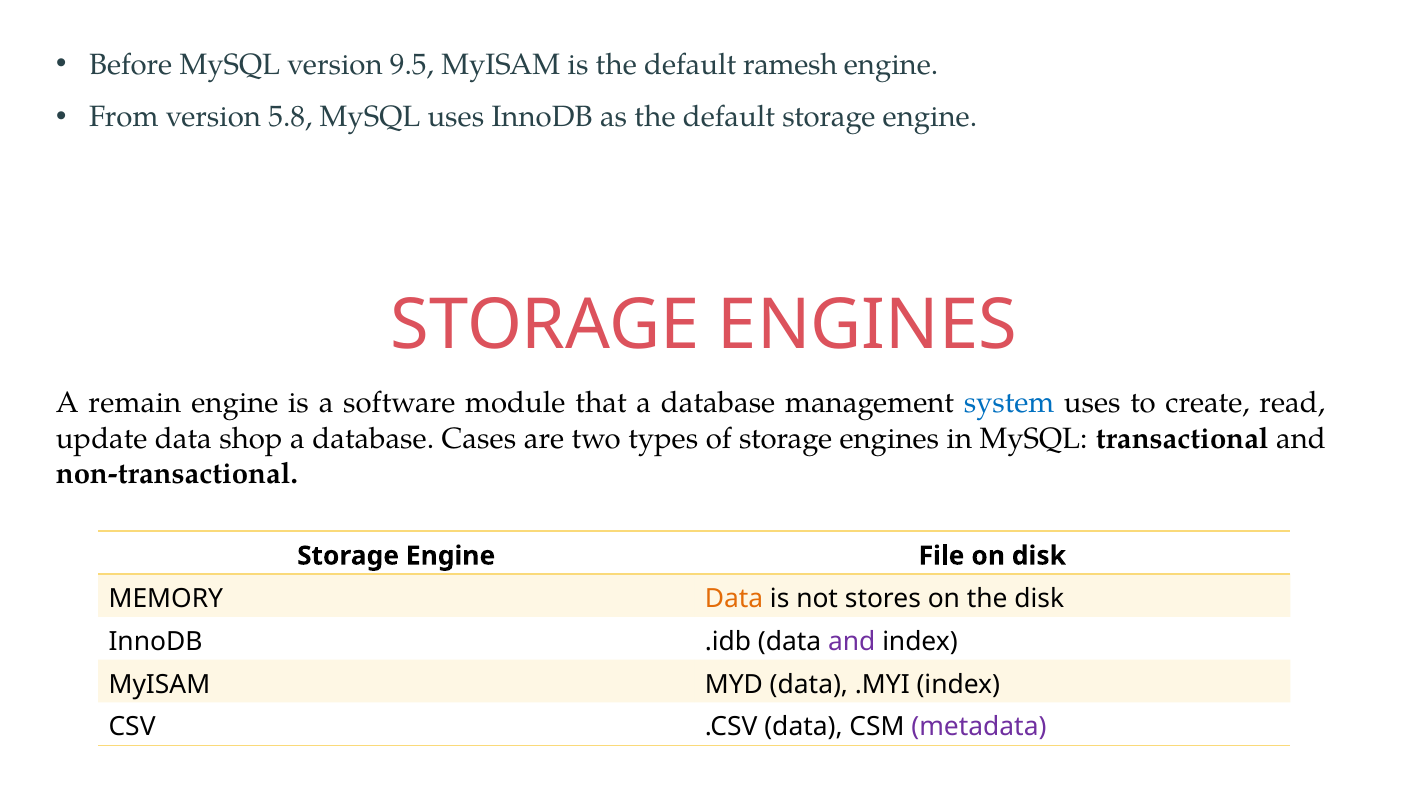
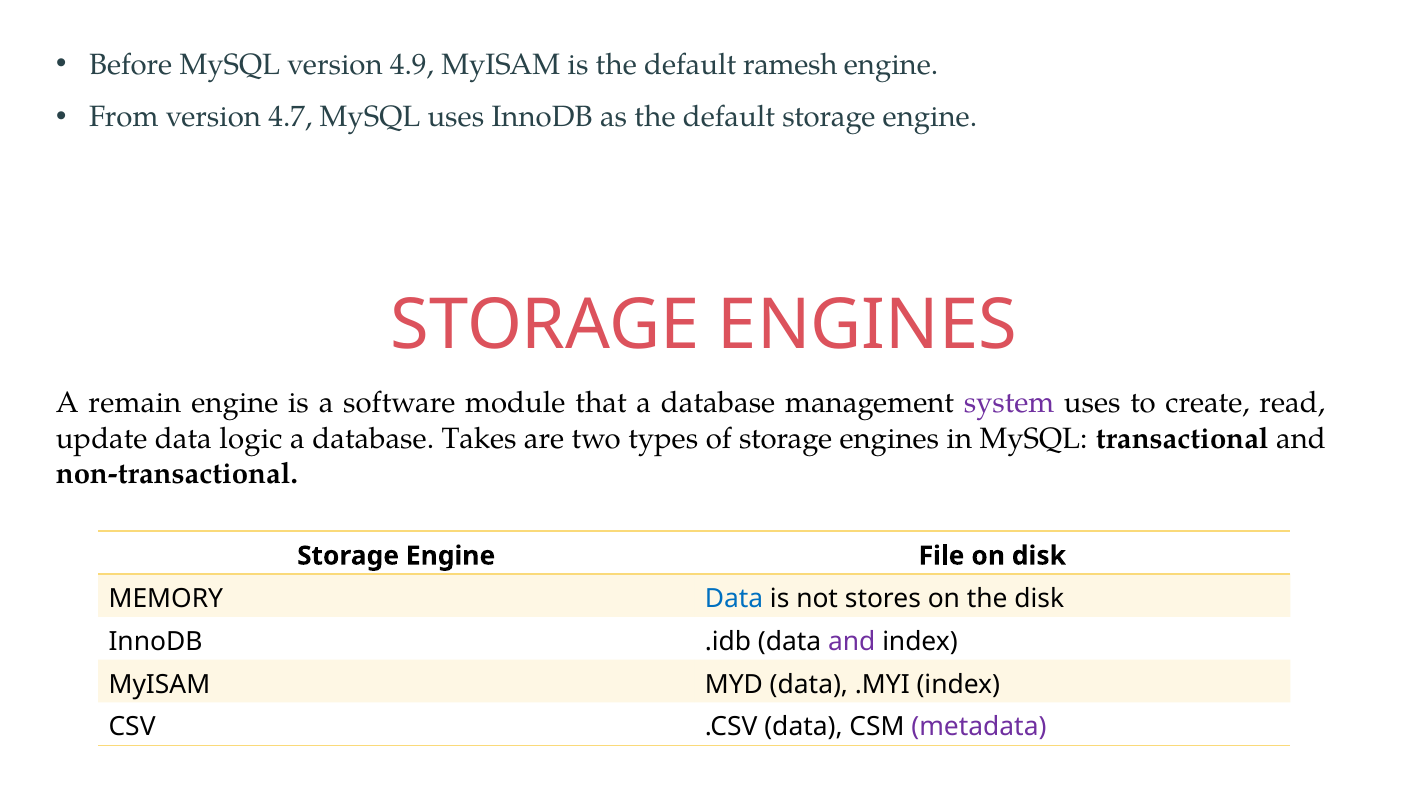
9.5: 9.5 -> 4.9
5.8: 5.8 -> 4.7
system colour: blue -> purple
shop: shop -> logic
Cases: Cases -> Takes
Data at (734, 599) colour: orange -> blue
